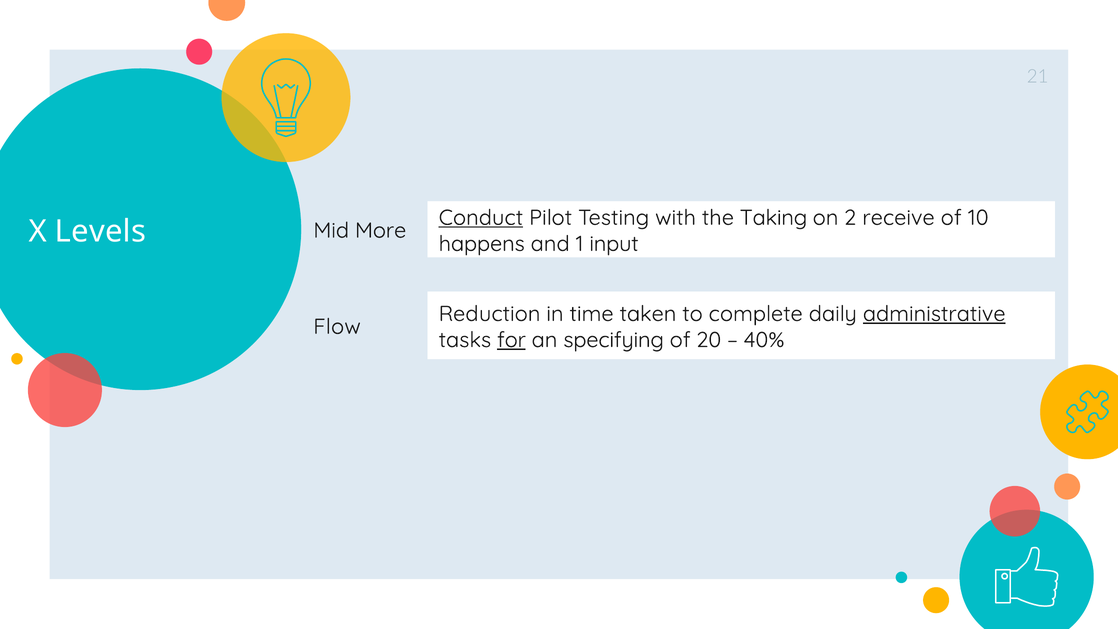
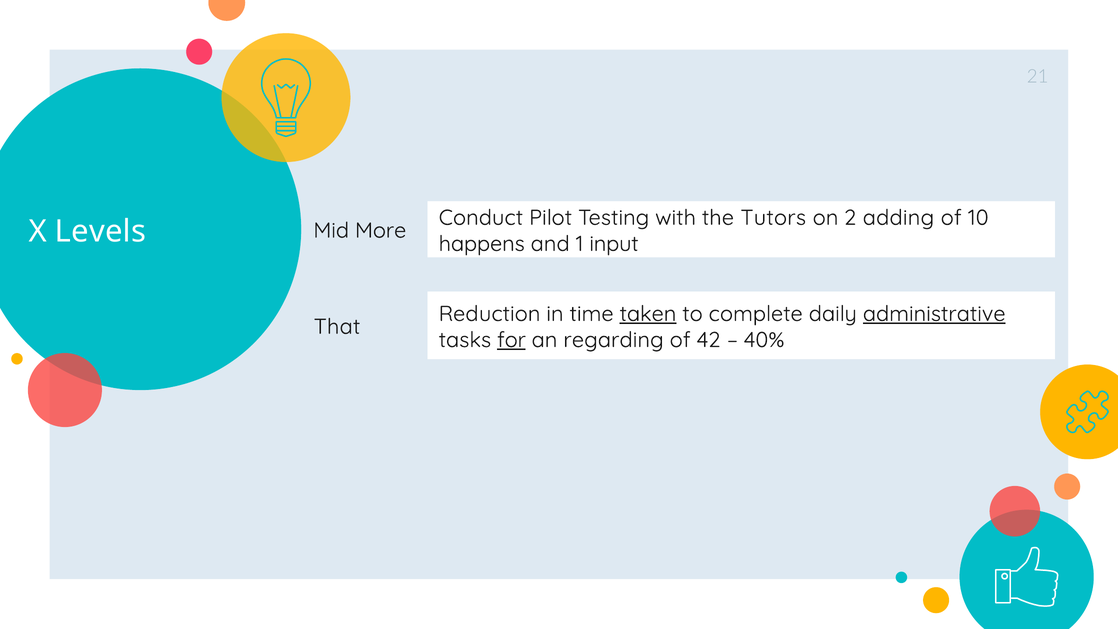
Conduct underline: present -> none
Taking: Taking -> Tutors
receive: receive -> adding
taken underline: none -> present
Flow: Flow -> That
specifying: specifying -> regarding
20: 20 -> 42
